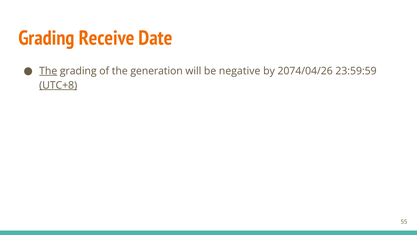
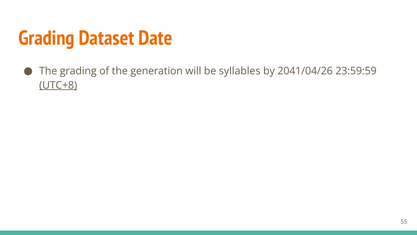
Receive: Receive -> Dataset
The at (48, 71) underline: present -> none
negative: negative -> syllables
2074/04/26: 2074/04/26 -> 2041/04/26
